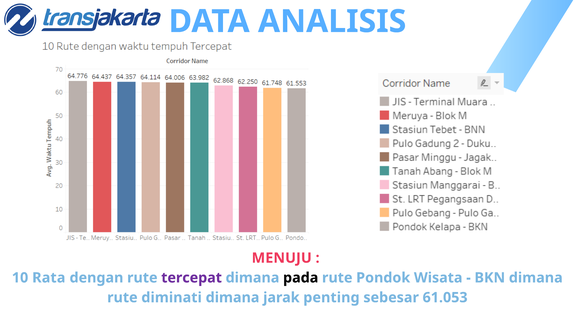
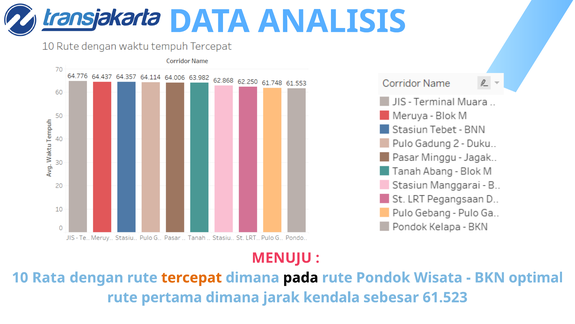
tercepat colour: purple -> orange
BKN dimana: dimana -> optimal
diminati: diminati -> pertama
penting: penting -> kendala
61.053: 61.053 -> 61.523
